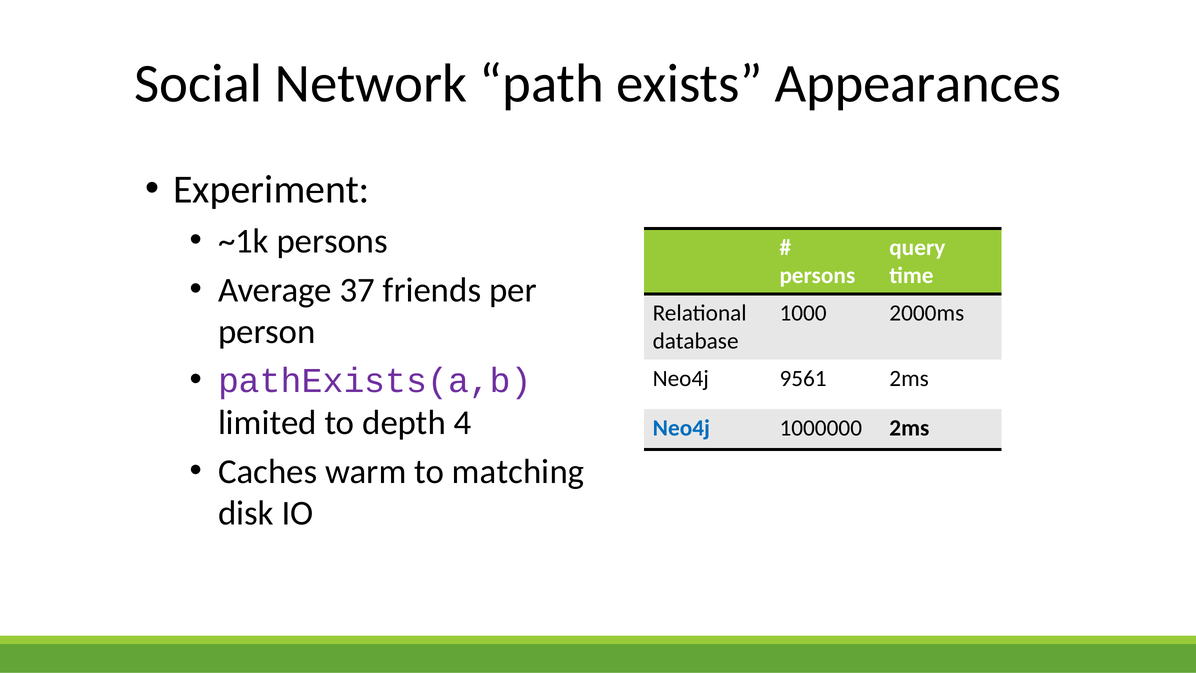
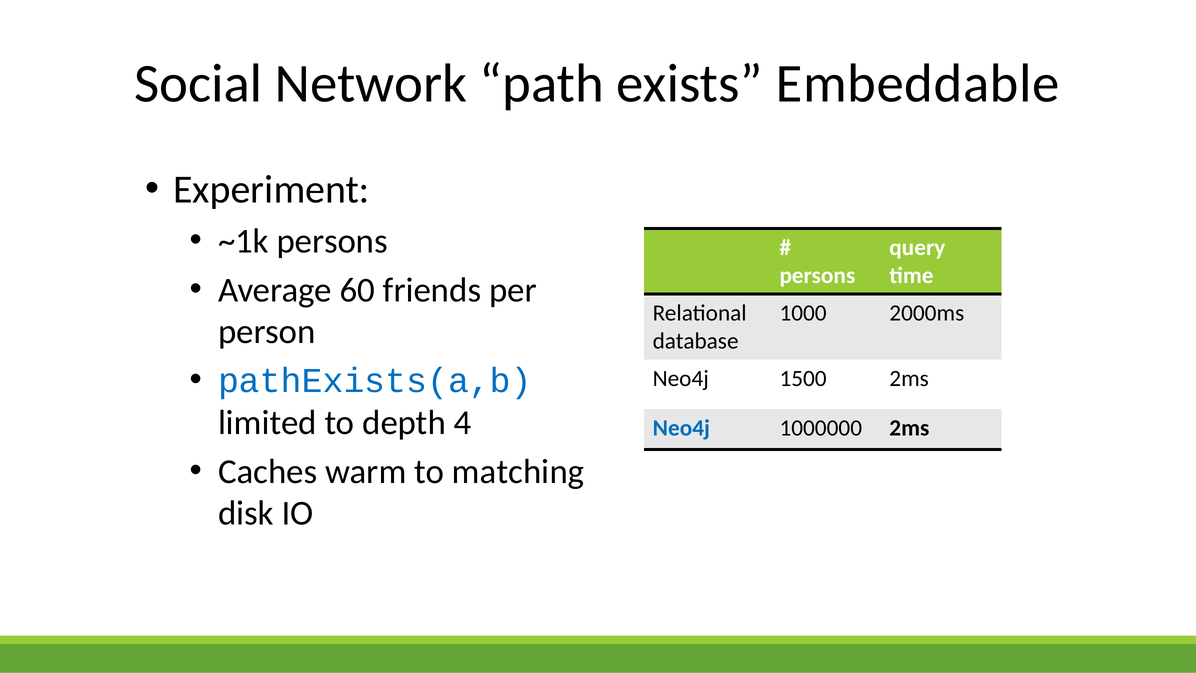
Appearances: Appearances -> Embeddable
37: 37 -> 60
pathExists(a,b colour: purple -> blue
9561: 9561 -> 1500
